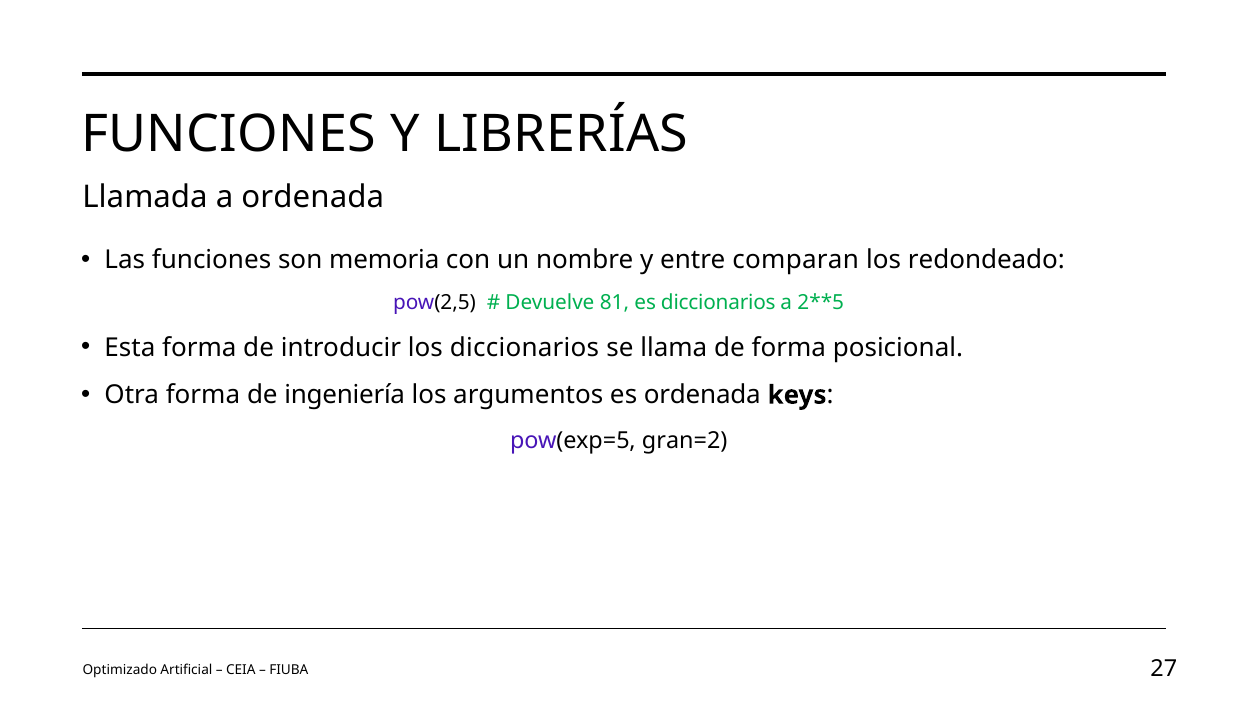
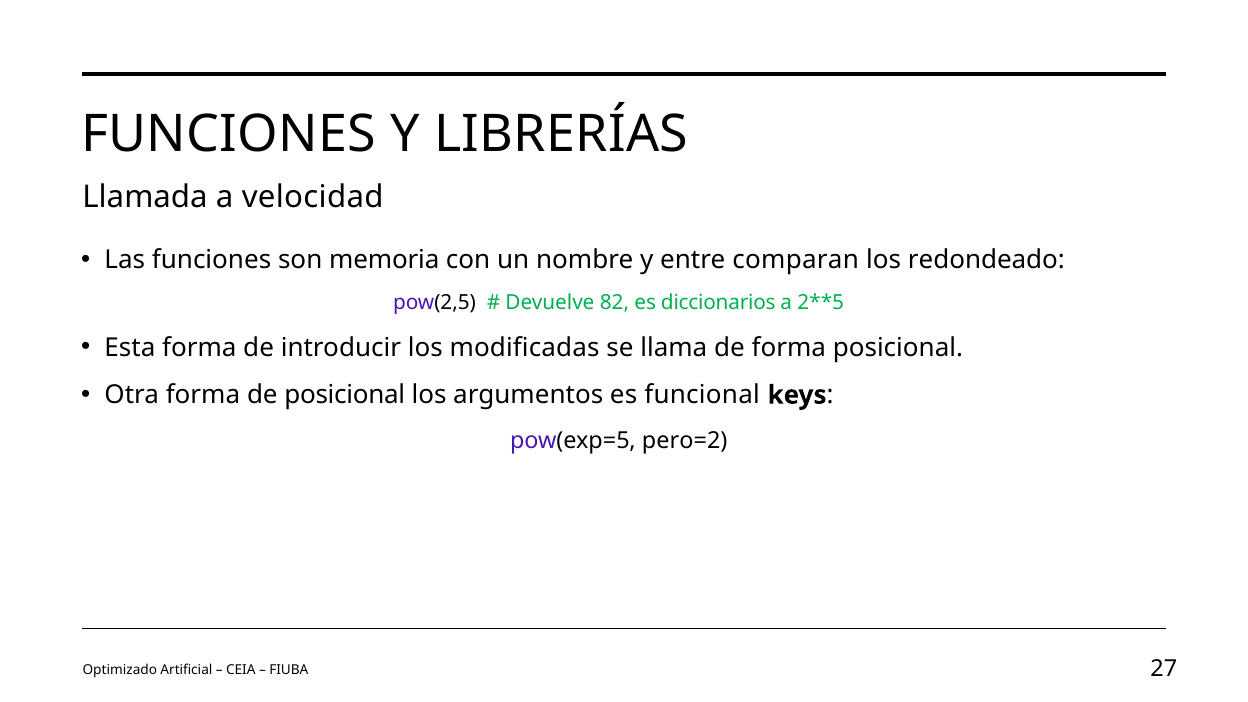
a ordenada: ordenada -> velocidad
81: 81 -> 82
los diccionarios: diccionarios -> modificadas
de ingeniería: ingeniería -> posicional
es ordenada: ordenada -> funcional
gran=2: gran=2 -> pero=2
